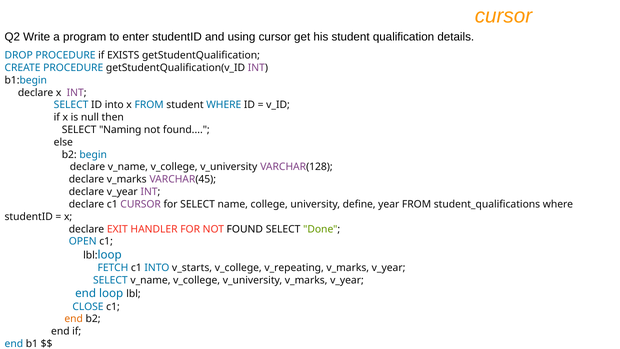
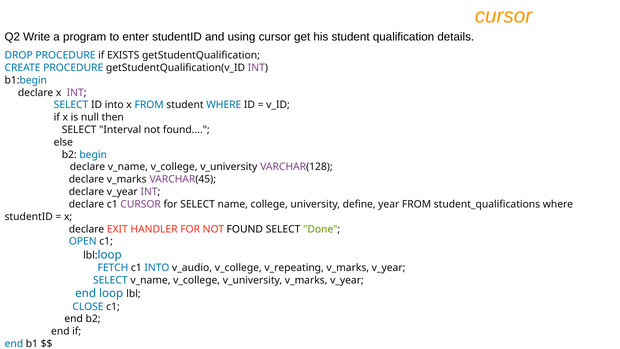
Naming: Naming -> Interval
v_starts: v_starts -> v_audio
end at (74, 319) colour: orange -> black
